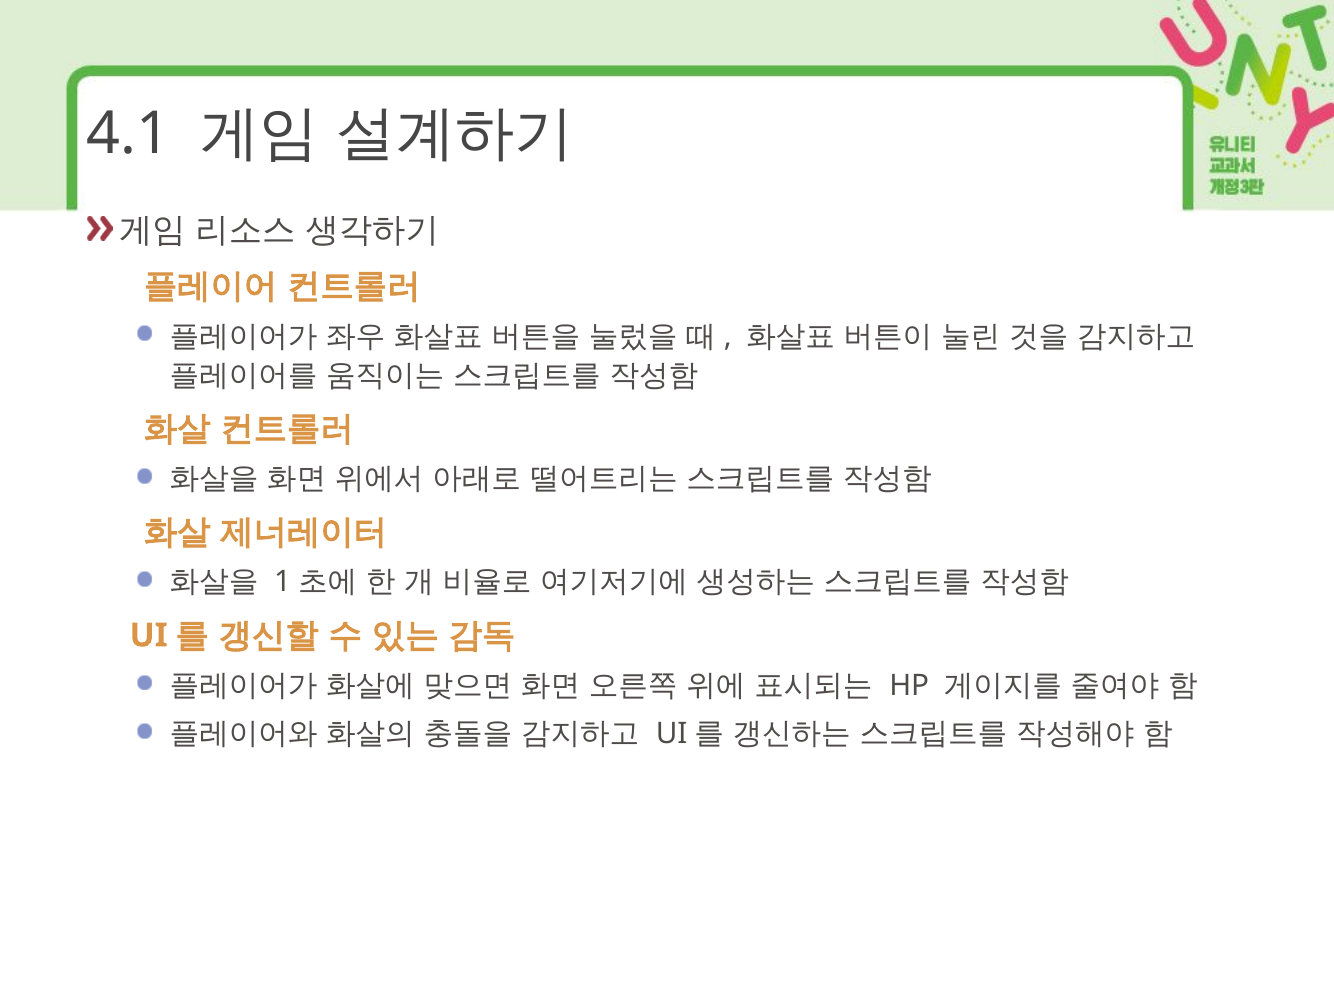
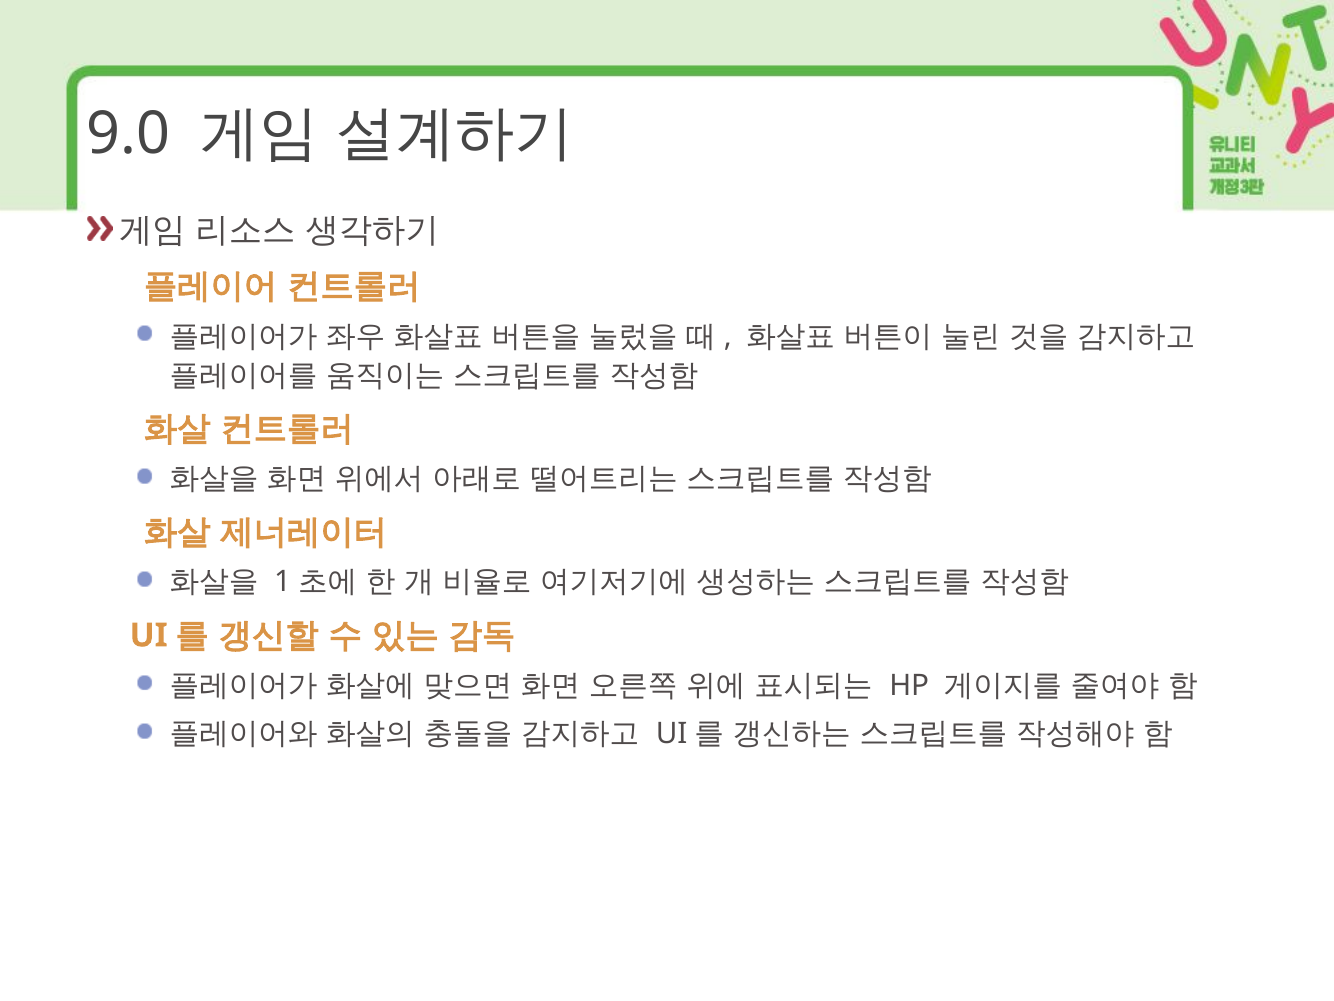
4.1: 4.1 -> 9.0
